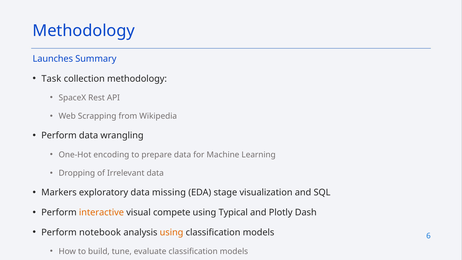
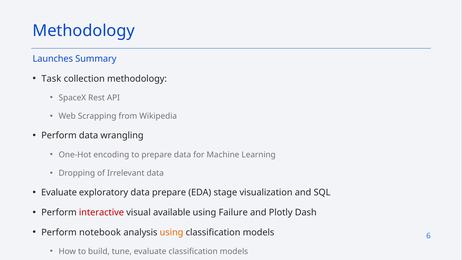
Markers at (59, 192): Markers -> Evaluate
data missing: missing -> prepare
interactive colour: orange -> red
compete: compete -> available
Typical: Typical -> Failure
